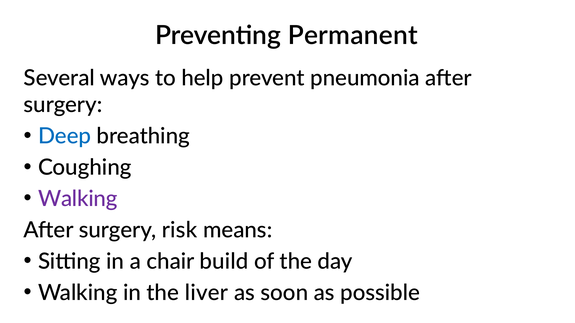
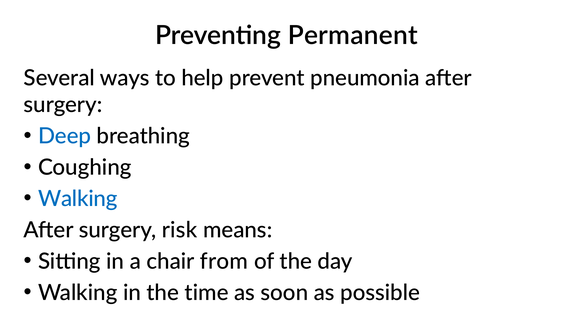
Walking at (78, 199) colour: purple -> blue
build: build -> from
liver: liver -> time
